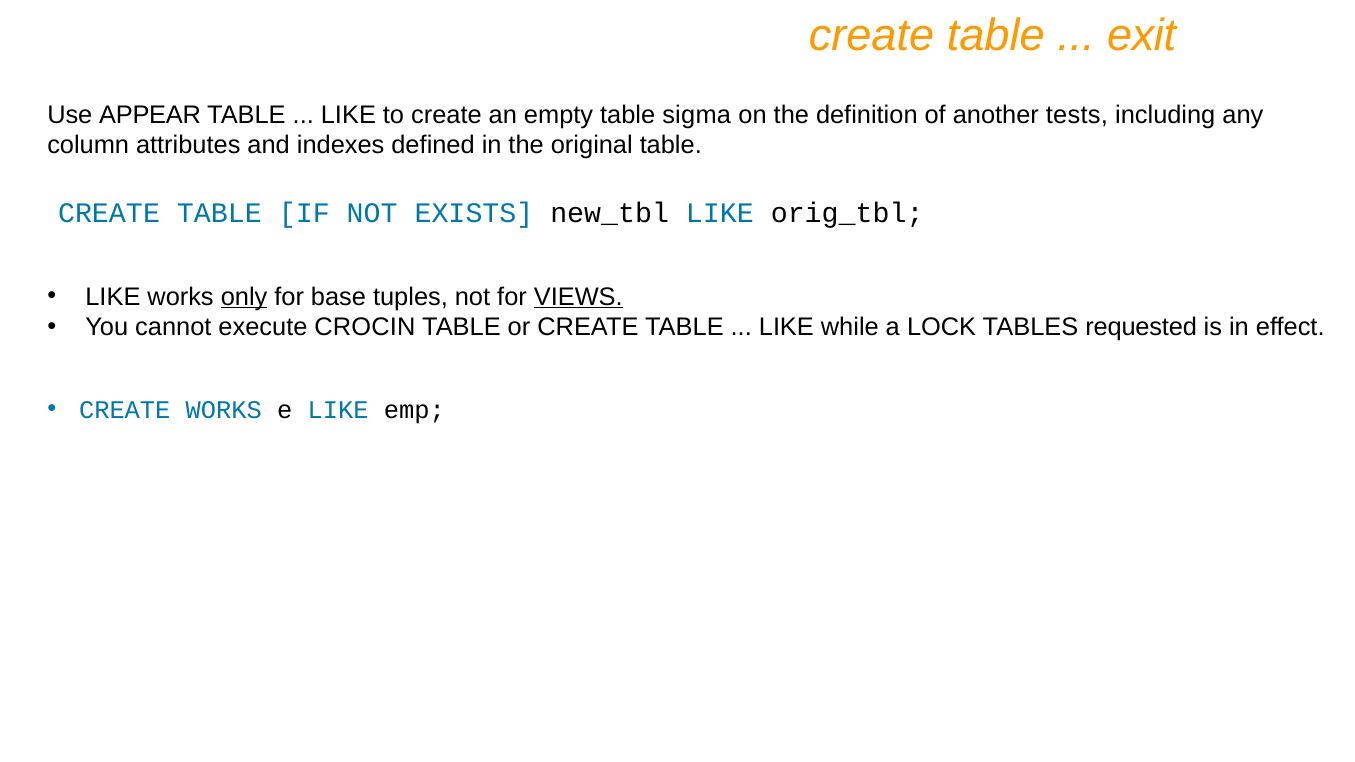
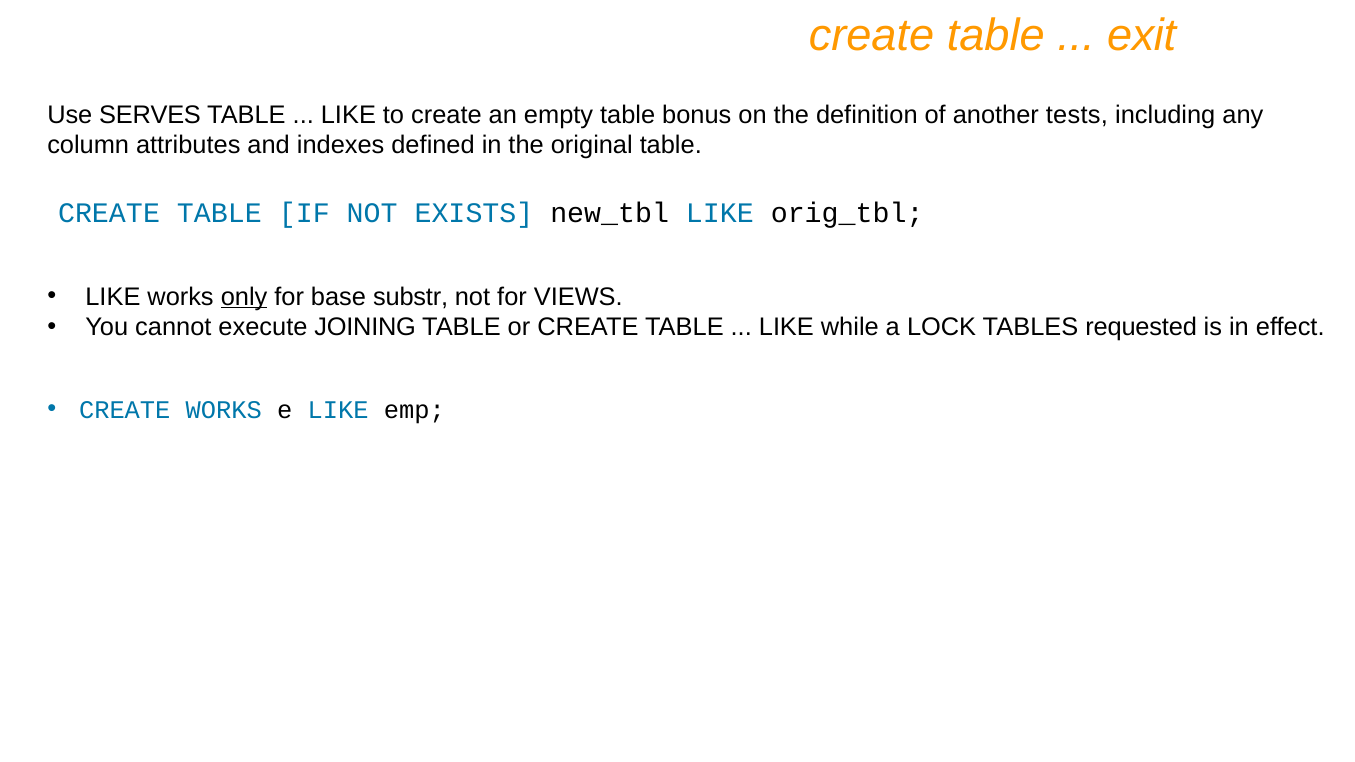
APPEAR: APPEAR -> SERVES
sigma: sigma -> bonus
tuples: tuples -> substr
VIEWS underline: present -> none
CROCIN: CROCIN -> JOINING
